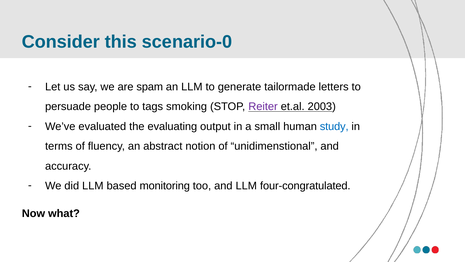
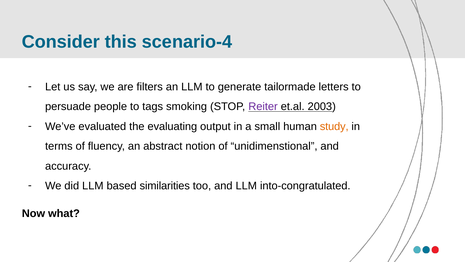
scenario-0: scenario-0 -> scenario-4
spam: spam -> filters
study colour: blue -> orange
monitoring: monitoring -> similarities
four-congratulated: four-congratulated -> into-congratulated
